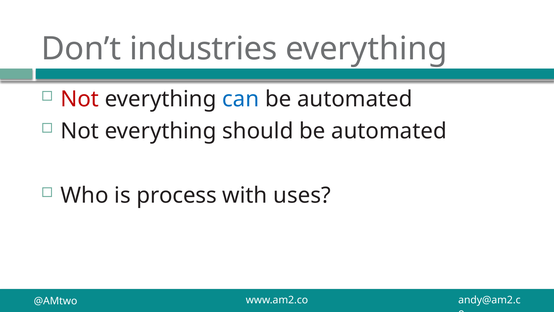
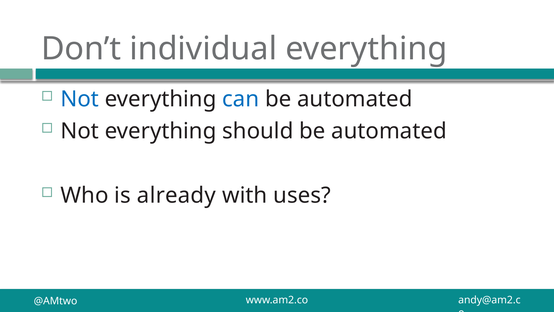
industries: industries -> individual
Not at (80, 99) colour: red -> blue
process: process -> already
